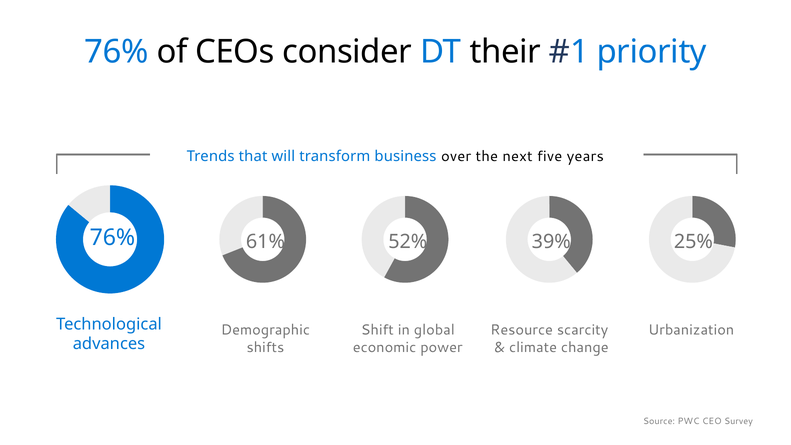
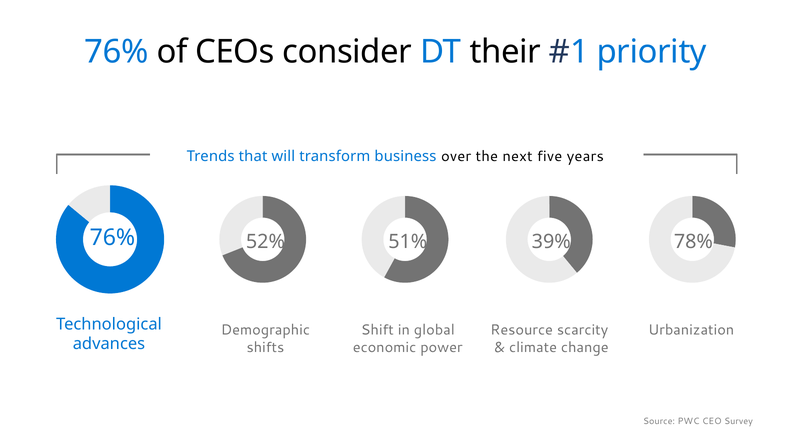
61%: 61% -> 52%
52%: 52% -> 51%
25%: 25% -> 78%
